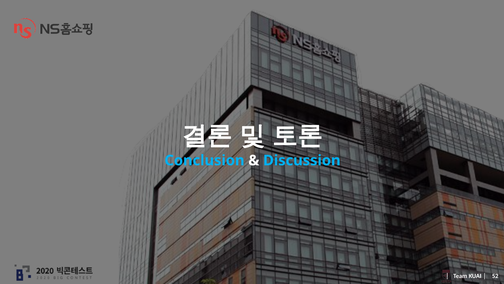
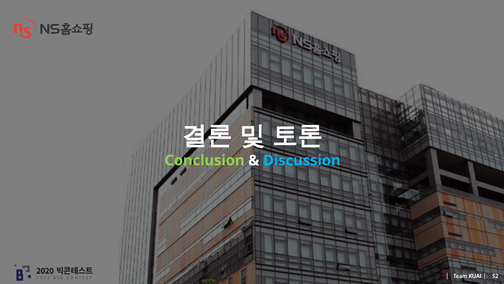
Conclusion colour: light blue -> light green
